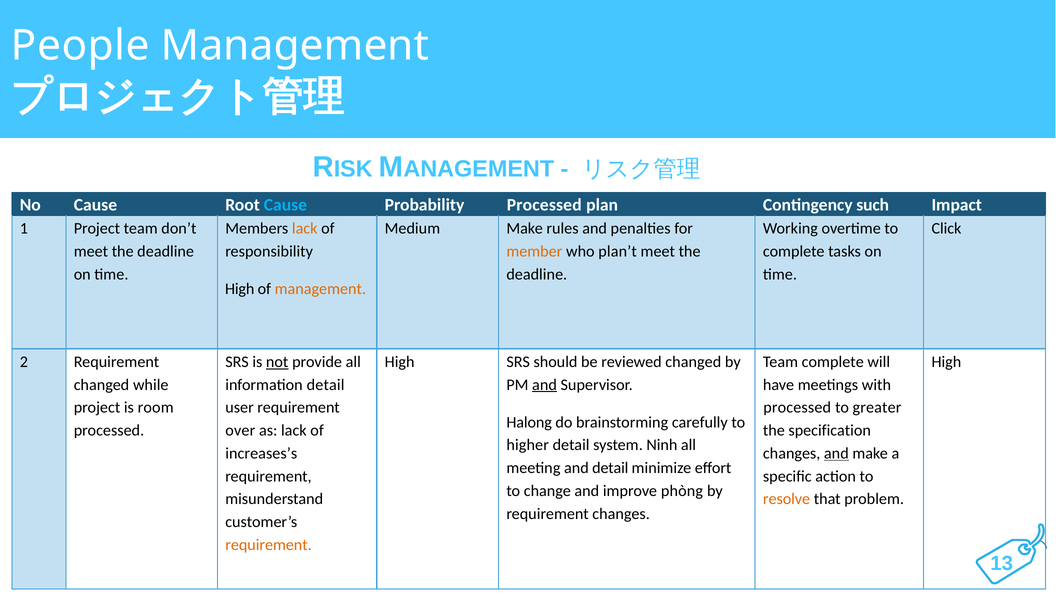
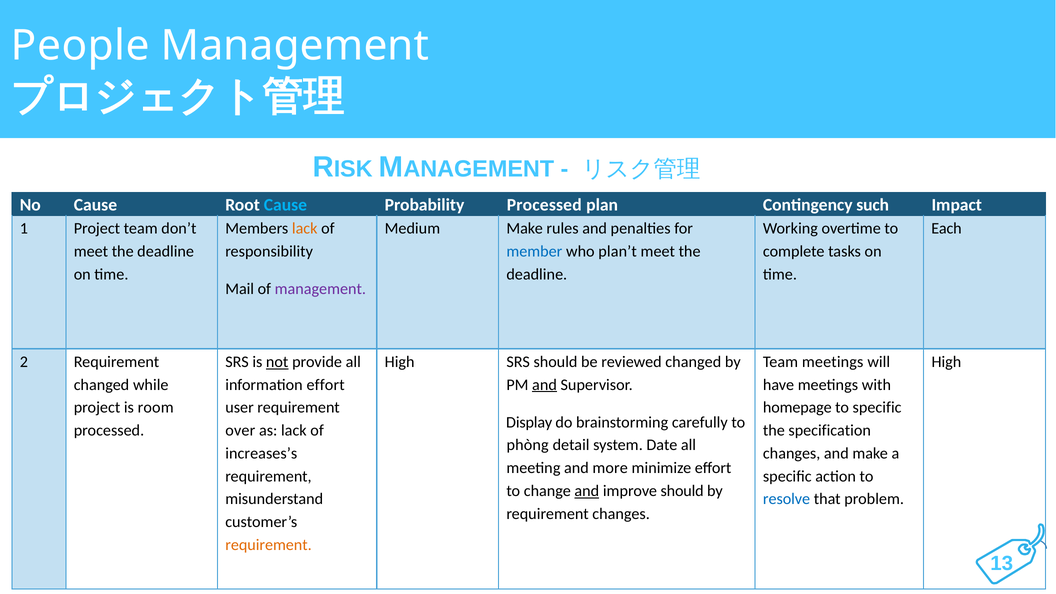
Click: Click -> Each
member colour: orange -> blue
High at (240, 289): High -> Mail
management at (320, 289) colour: orange -> purple
Team complete: complete -> meetings
information detail: detail -> effort
processed at (797, 408): processed -> homepage
to greater: greater -> specific
Halong: Halong -> Display
higher: higher -> phòng
Ninh: Ninh -> Date
and at (836, 453) underline: present -> none
and detail: detail -> more
and at (587, 491) underline: none -> present
improve phòng: phòng -> should
resolve colour: orange -> blue
